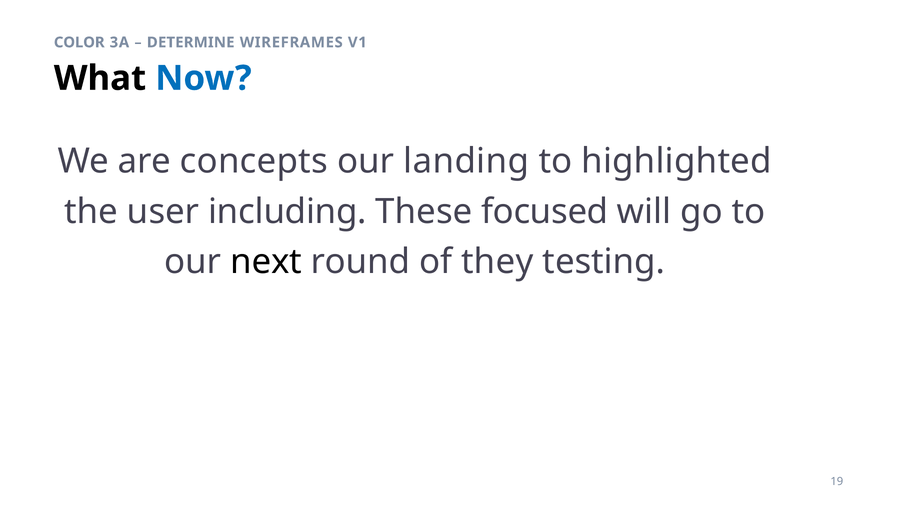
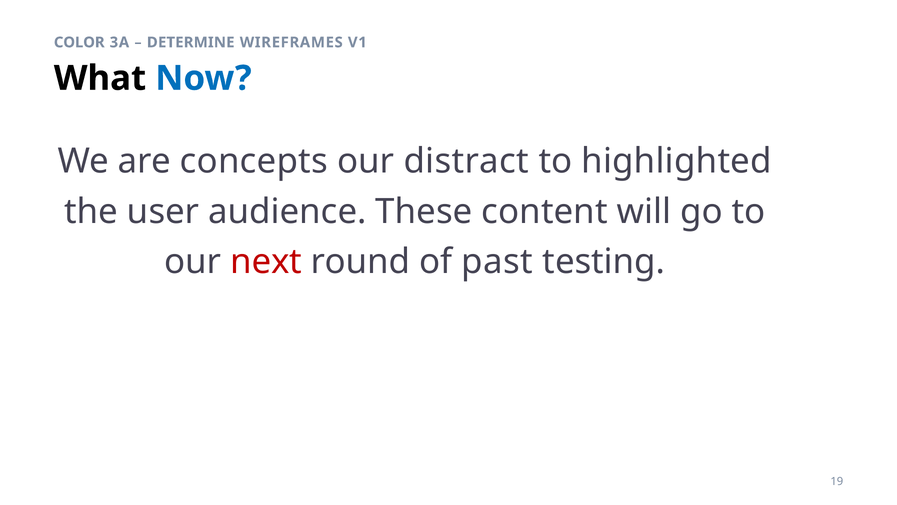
landing: landing -> distract
including: including -> audience
focused: focused -> content
next colour: black -> red
they: they -> past
